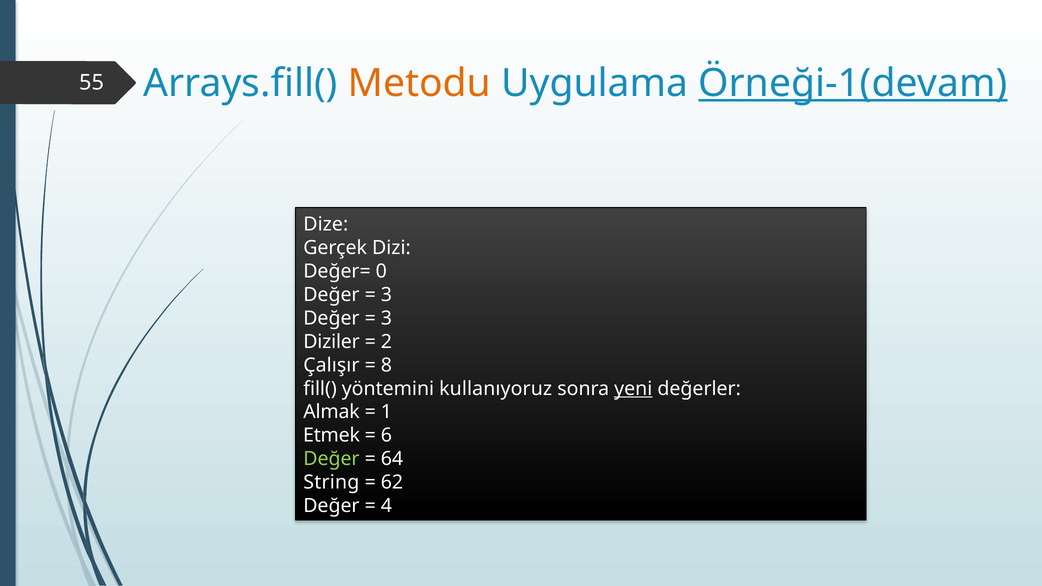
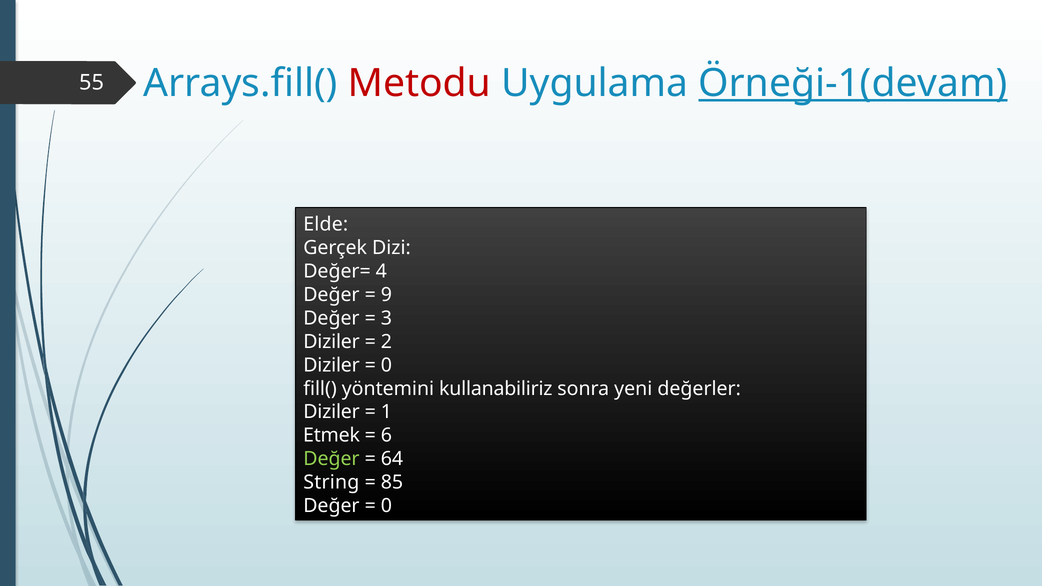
Metodu colour: orange -> red
Dize: Dize -> Elde
0: 0 -> 4
3 at (386, 295): 3 -> 9
Çalışır at (331, 365): Çalışır -> Diziler
8 at (386, 365): 8 -> 0
kullanıyoruz: kullanıyoruz -> kullanabiliriz
yeni underline: present -> none
Almak at (332, 412): Almak -> Diziler
62: 62 -> 85
4 at (386, 506): 4 -> 0
